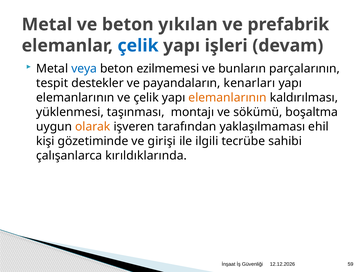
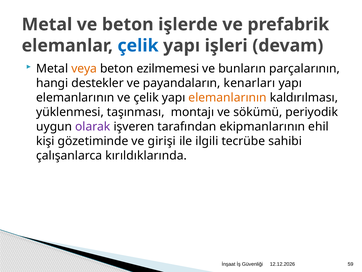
yıkılan: yıkılan -> işlerde
veya colour: blue -> orange
tespit: tespit -> hangi
boşaltma: boşaltma -> periyodik
olarak colour: orange -> purple
yaklaşılmaması: yaklaşılmaması -> ekipmanlarının
